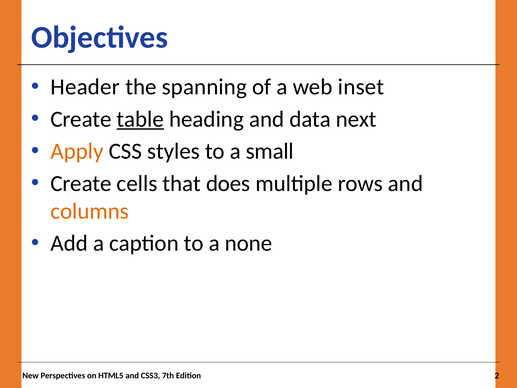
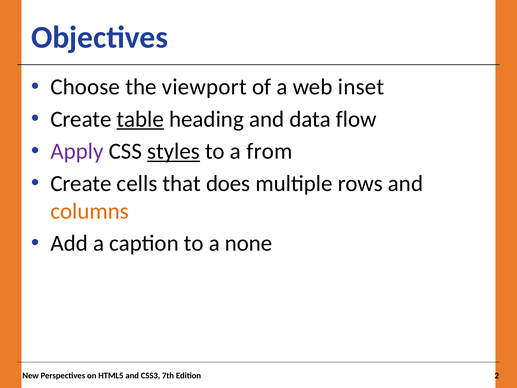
Header: Header -> Choose
spanning: spanning -> viewport
next: next -> flow
Apply colour: orange -> purple
styles underline: none -> present
small: small -> from
